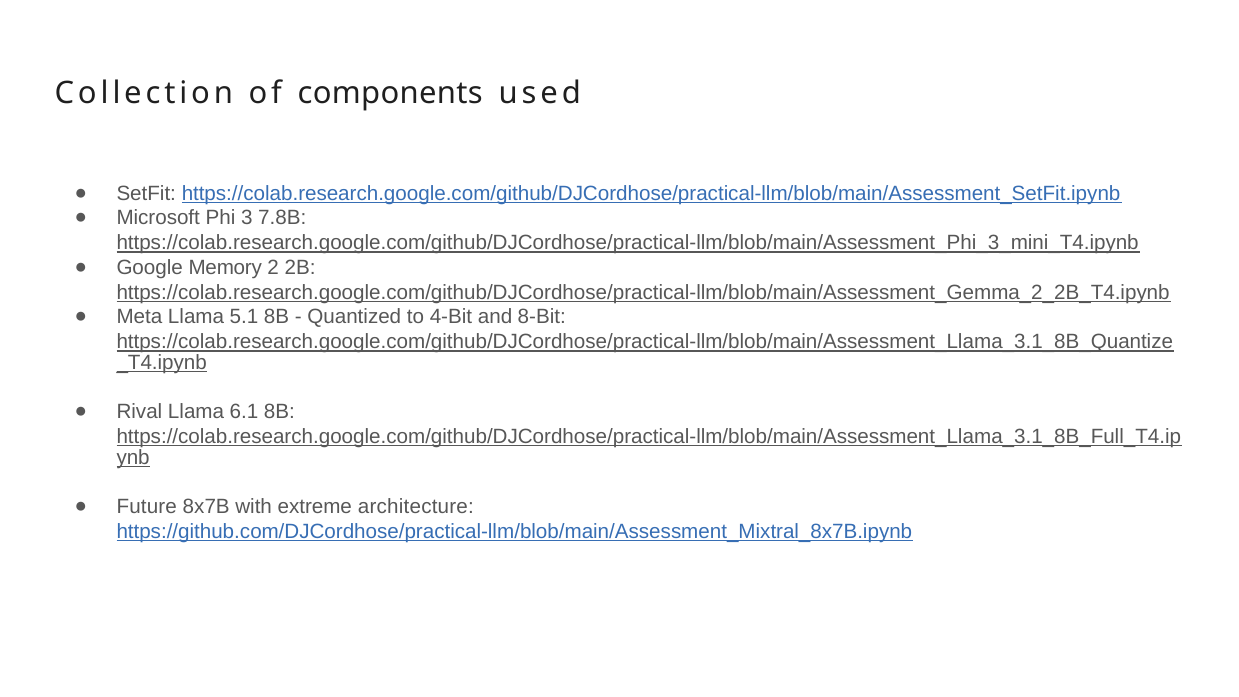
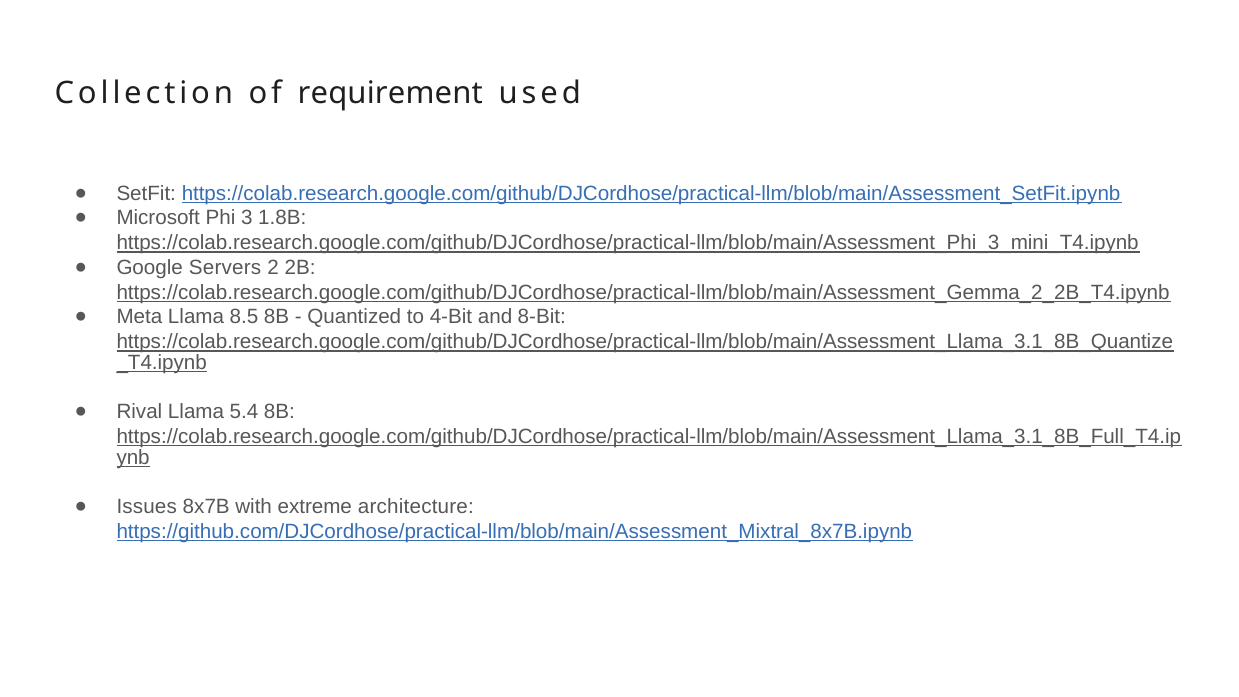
components: components -> requirement
7.8B: 7.8B -> 1.8B
Memory: Memory -> Servers
5.1: 5.1 -> 8.5
6.1: 6.1 -> 5.4
Future: Future -> Issues
